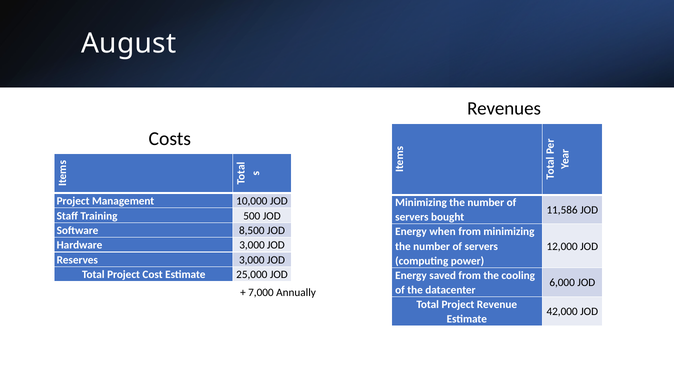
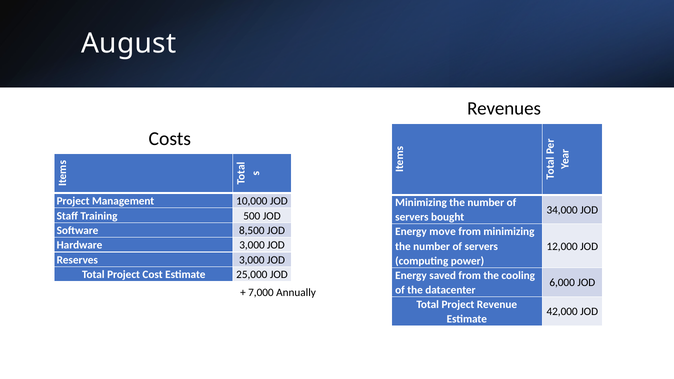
11,586: 11,586 -> 34,000
when: when -> move
